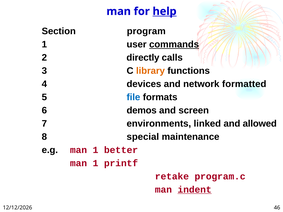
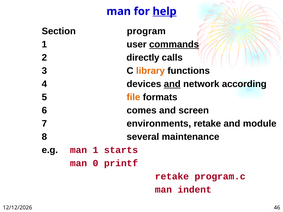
and at (172, 84) underline: none -> present
formatted: formatted -> according
file colour: blue -> orange
demos: demos -> comes
environments linked: linked -> retake
allowed: allowed -> module
special: special -> several
better: better -> starts
1 at (96, 163): 1 -> 0
indent underline: present -> none
